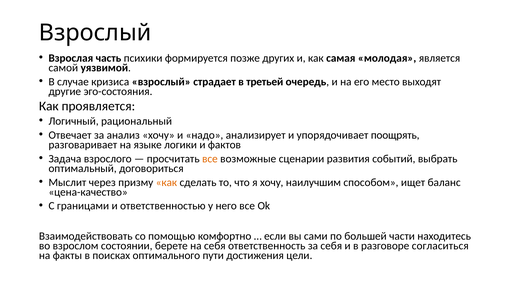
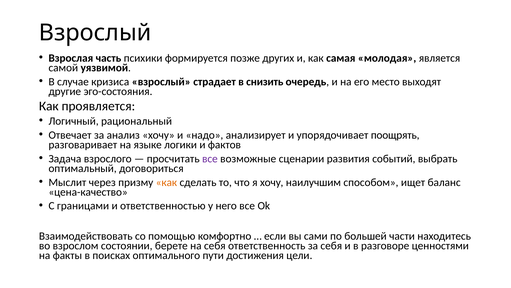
третьей: третьей -> снизить
все at (210, 158) colour: orange -> purple
согласиться: согласиться -> ценностями
